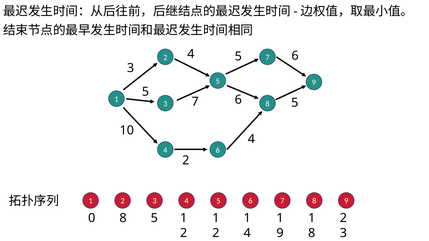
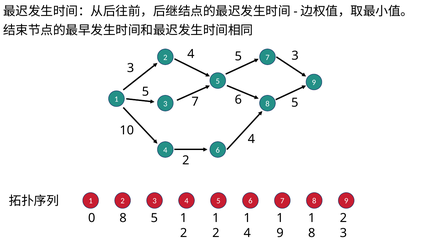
4 6: 6 -> 3
